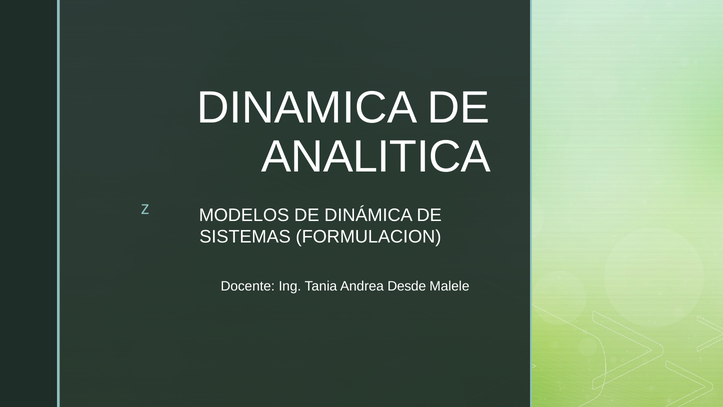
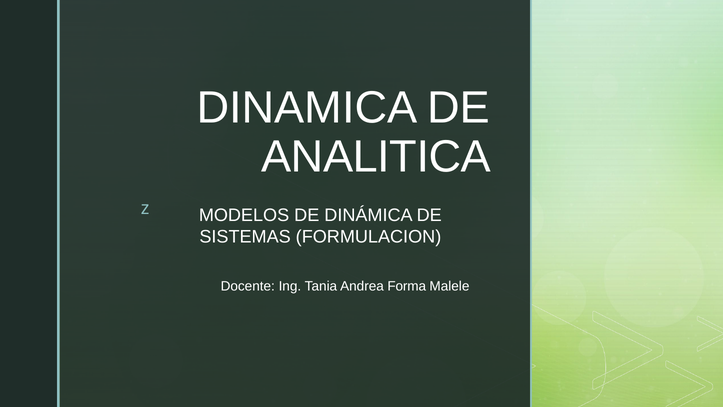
Desde: Desde -> Forma
